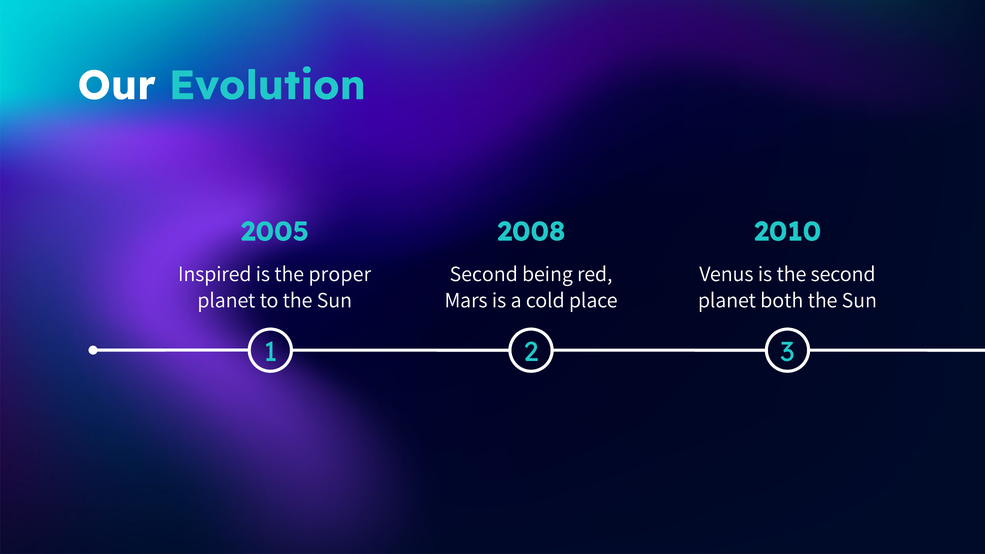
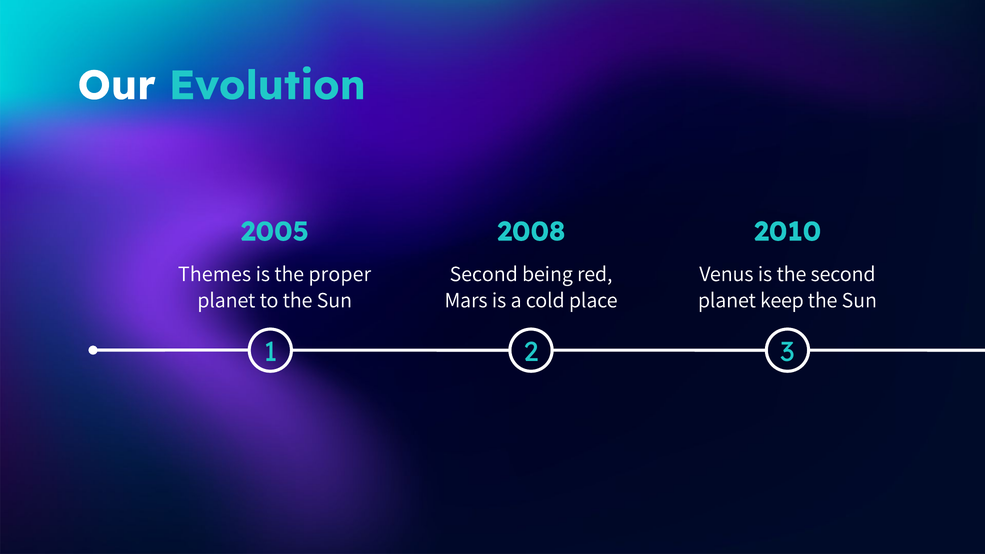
Inspired: Inspired -> Themes
both: both -> keep
